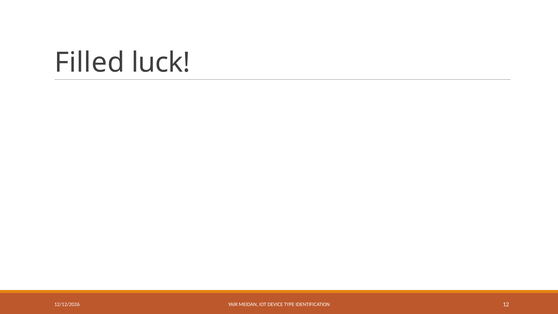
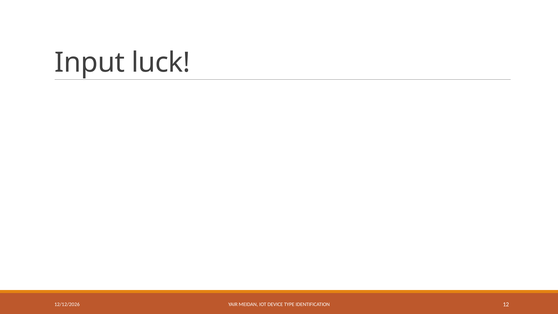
Filled: Filled -> Input
